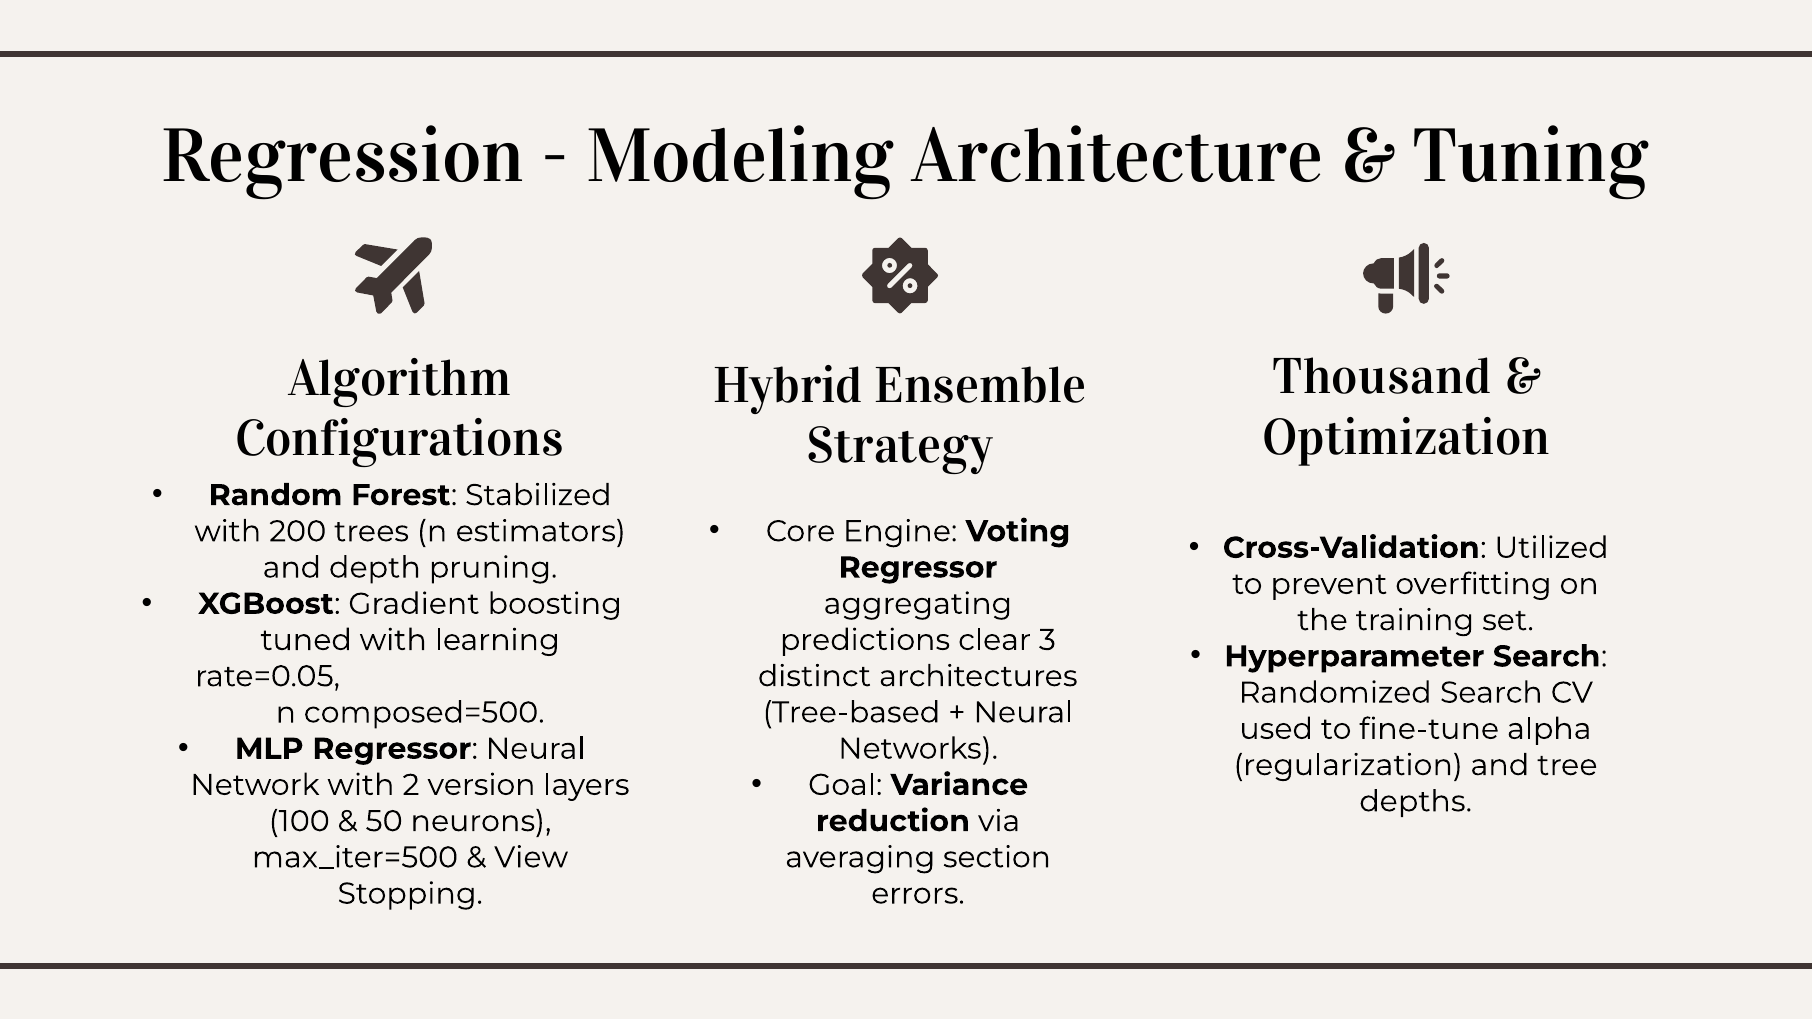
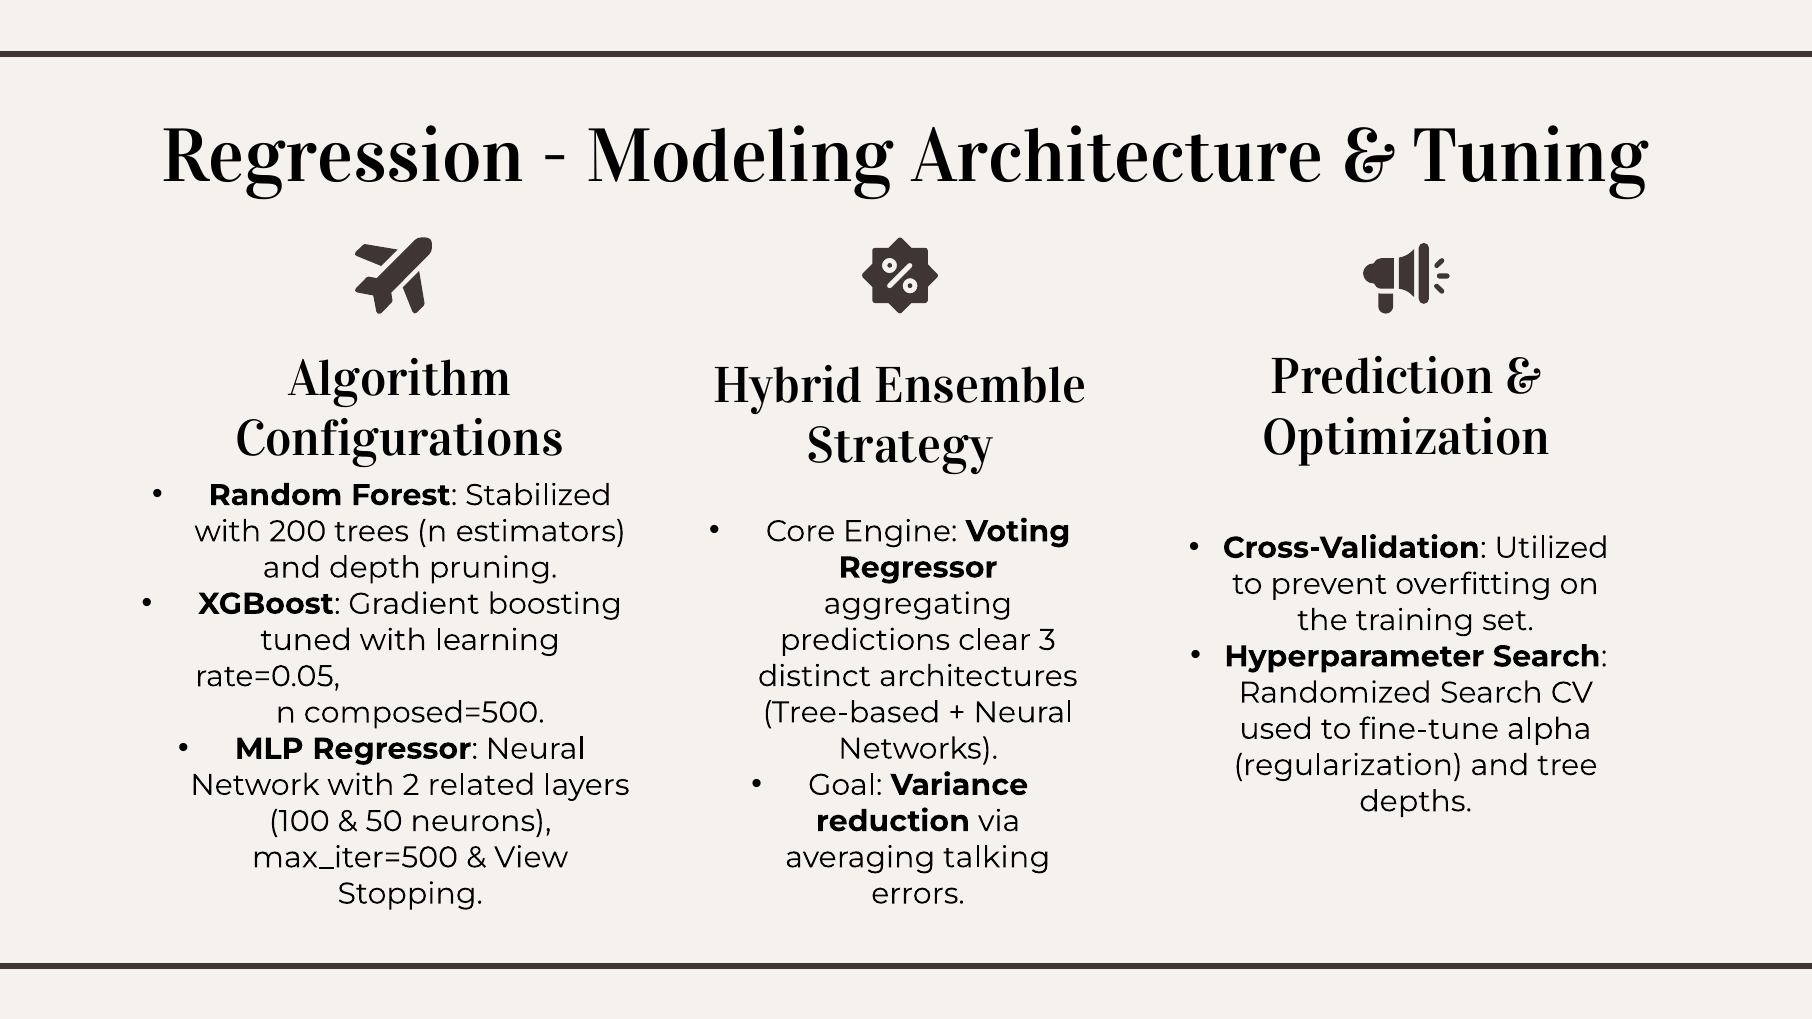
Thousand: Thousand -> Prediction
version: version -> related
section: section -> talking
